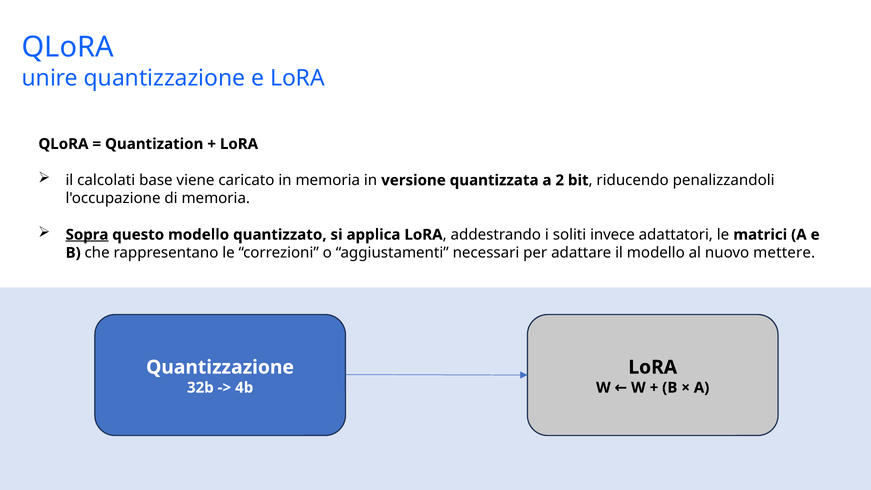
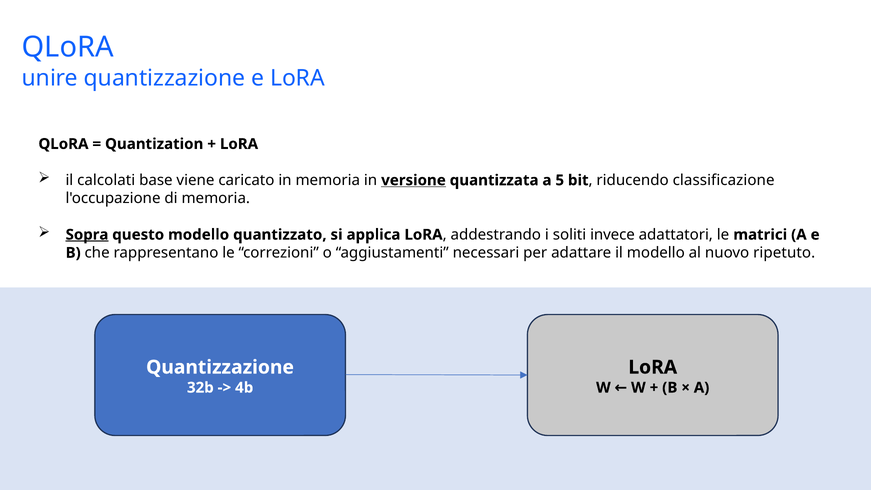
versione underline: none -> present
2: 2 -> 5
penalizzandoli: penalizzandoli -> classificazione
mettere: mettere -> ripetuto
